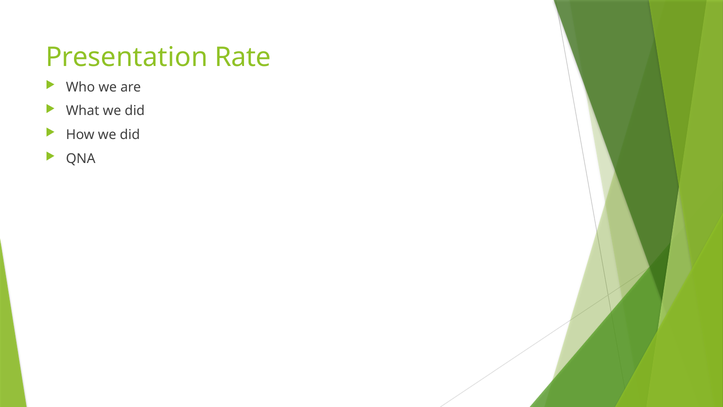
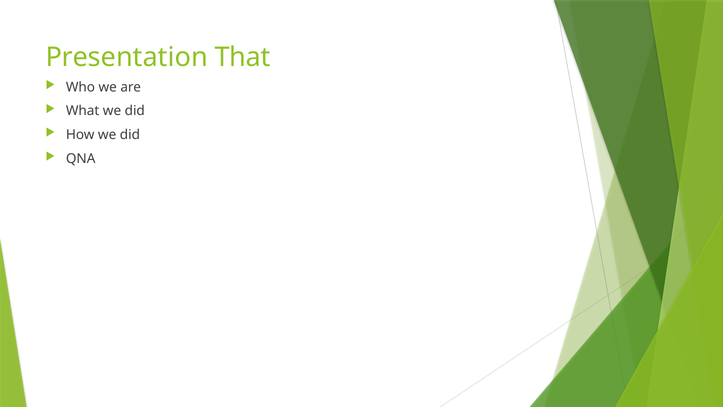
Rate: Rate -> That
